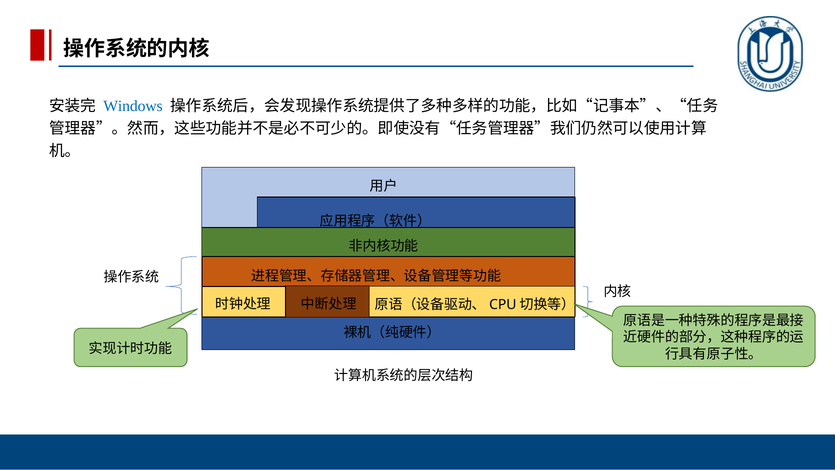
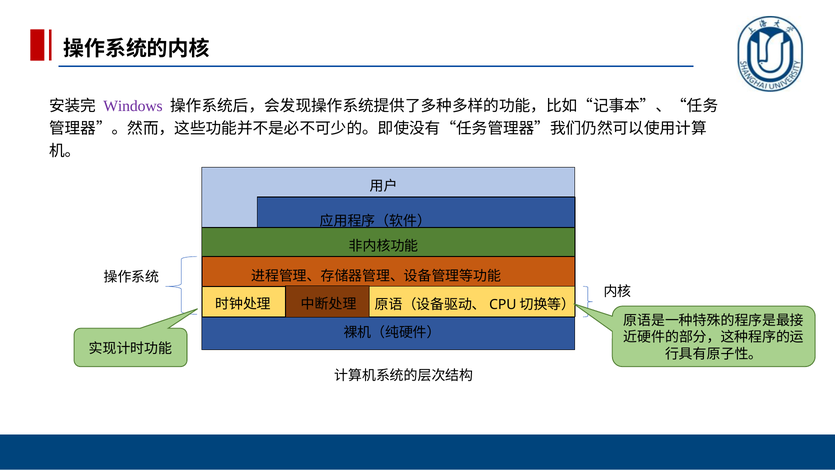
Windows colour: blue -> purple
